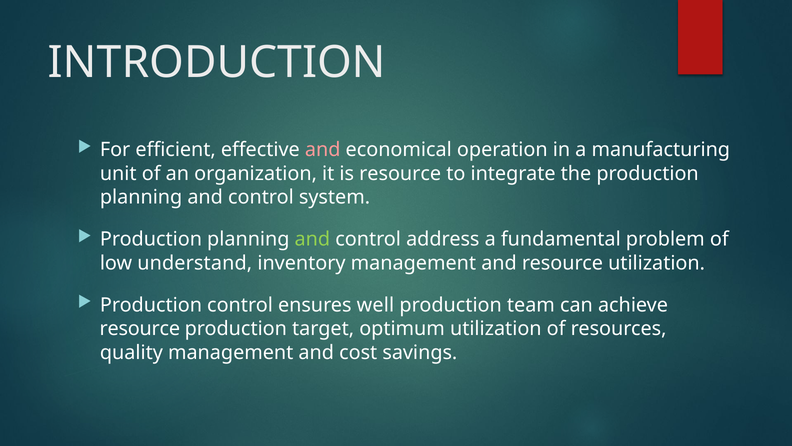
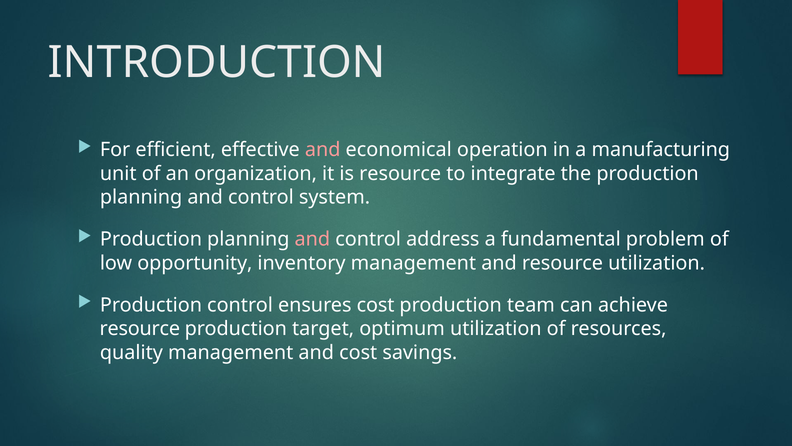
and at (312, 239) colour: light green -> pink
understand: understand -> opportunity
ensures well: well -> cost
